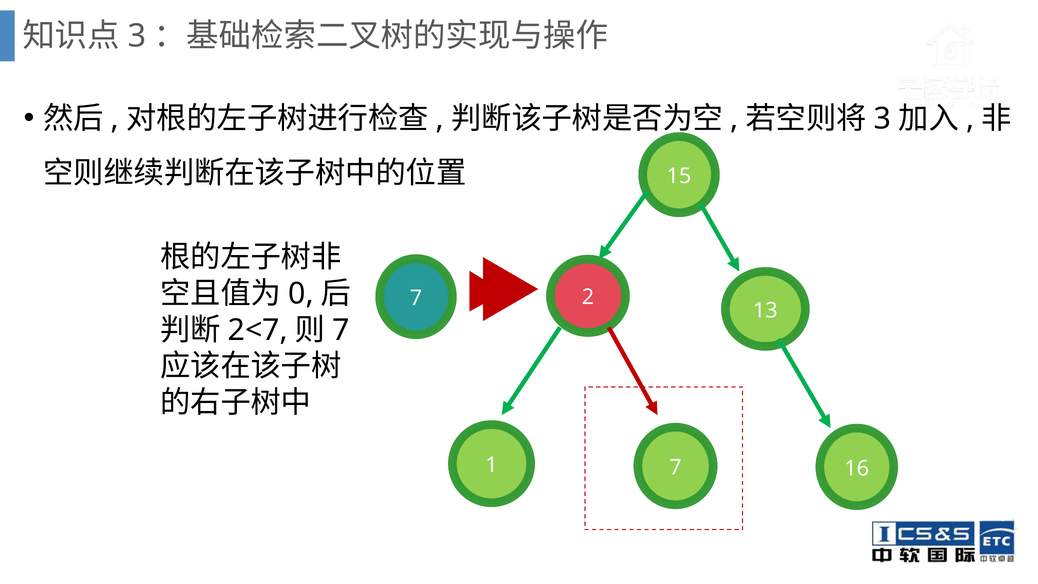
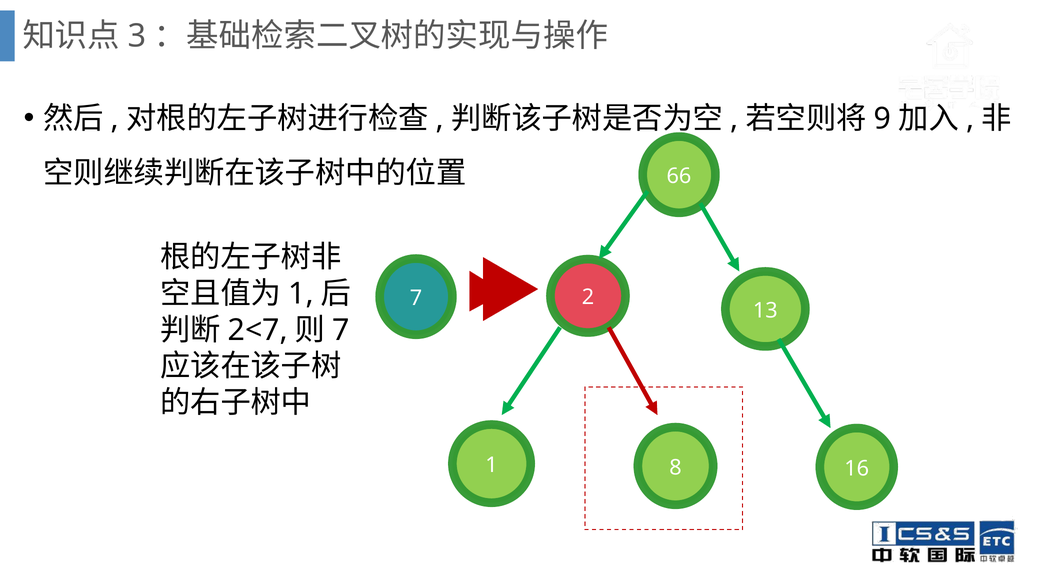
3 at (883, 119): 3 -> 9
15: 15 -> 66
0 at (301, 294): 0 -> 1
1 7: 7 -> 8
